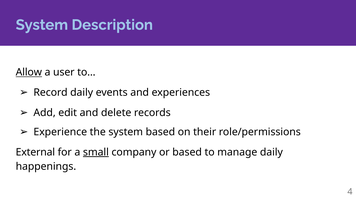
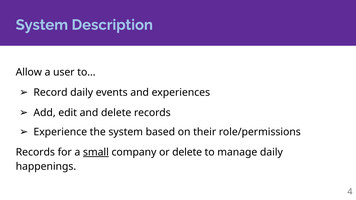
Allow underline: present -> none
External at (35, 152): External -> Records
or based: based -> delete
